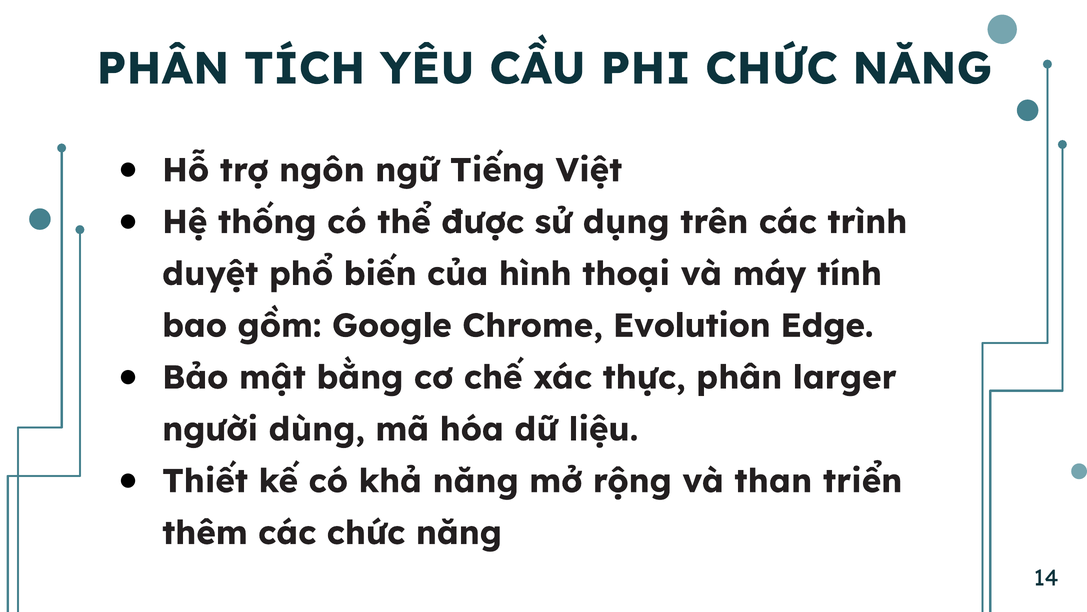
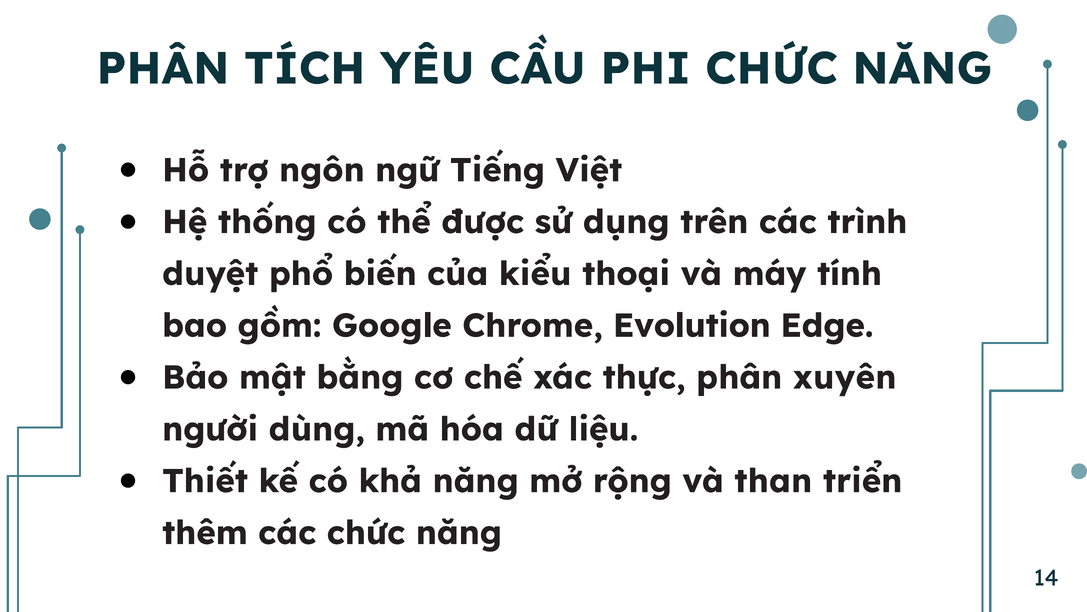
hình: hình -> kiểu
larger: larger -> xuyên
